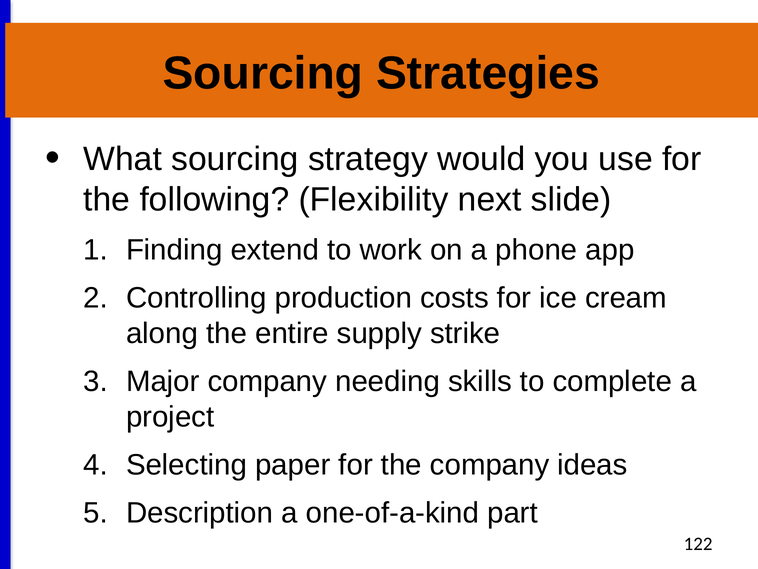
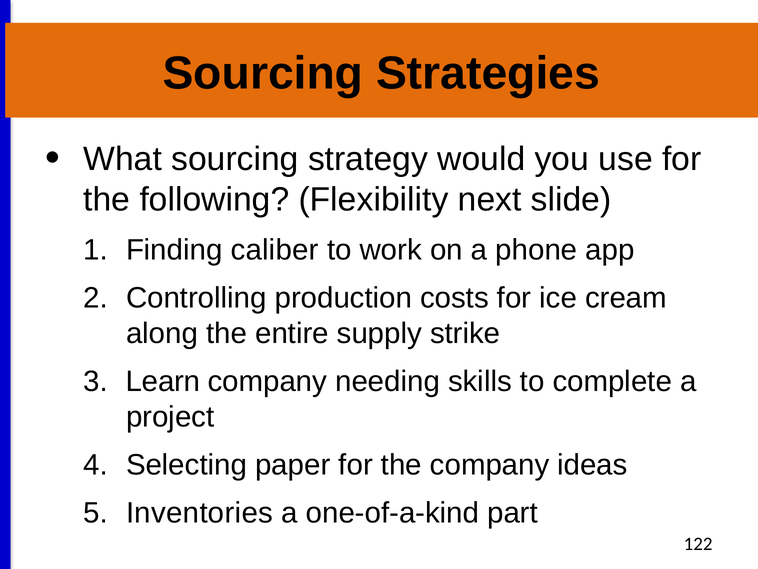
extend: extend -> caliber
Major: Major -> Learn
Description: Description -> Inventories
